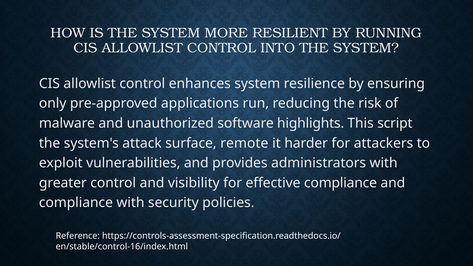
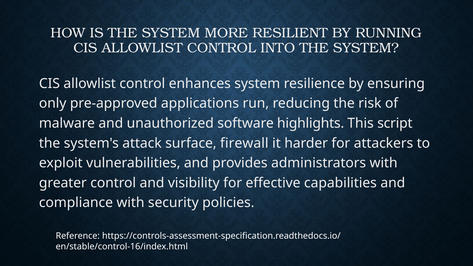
remote: remote -> firewall
effective compliance: compliance -> capabilities
